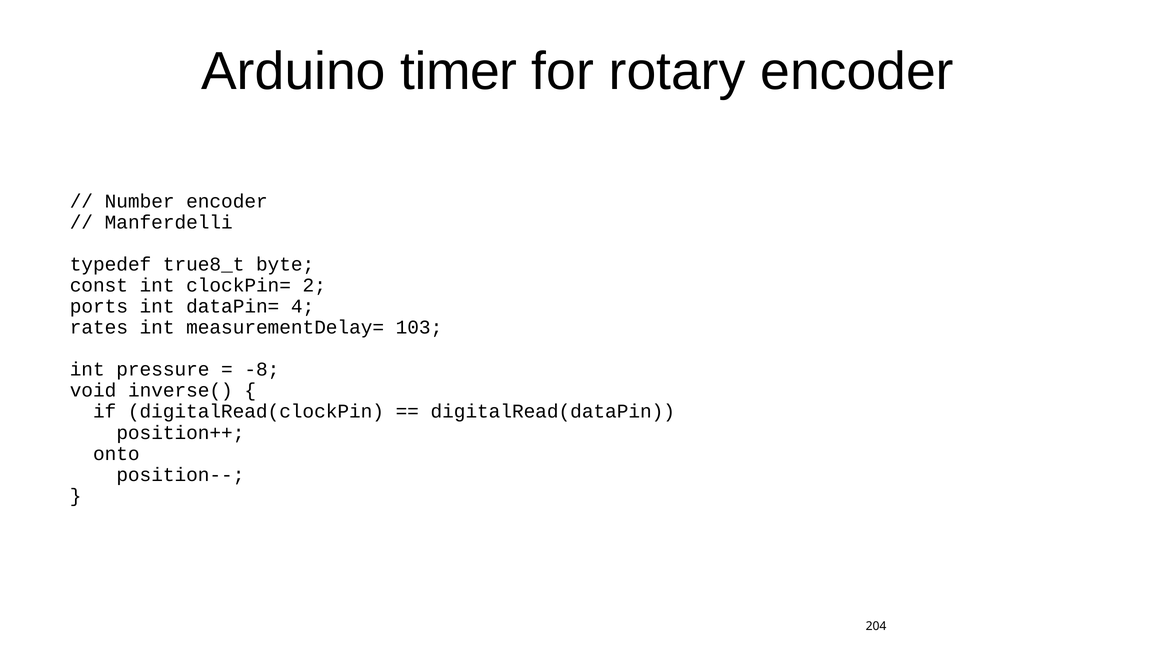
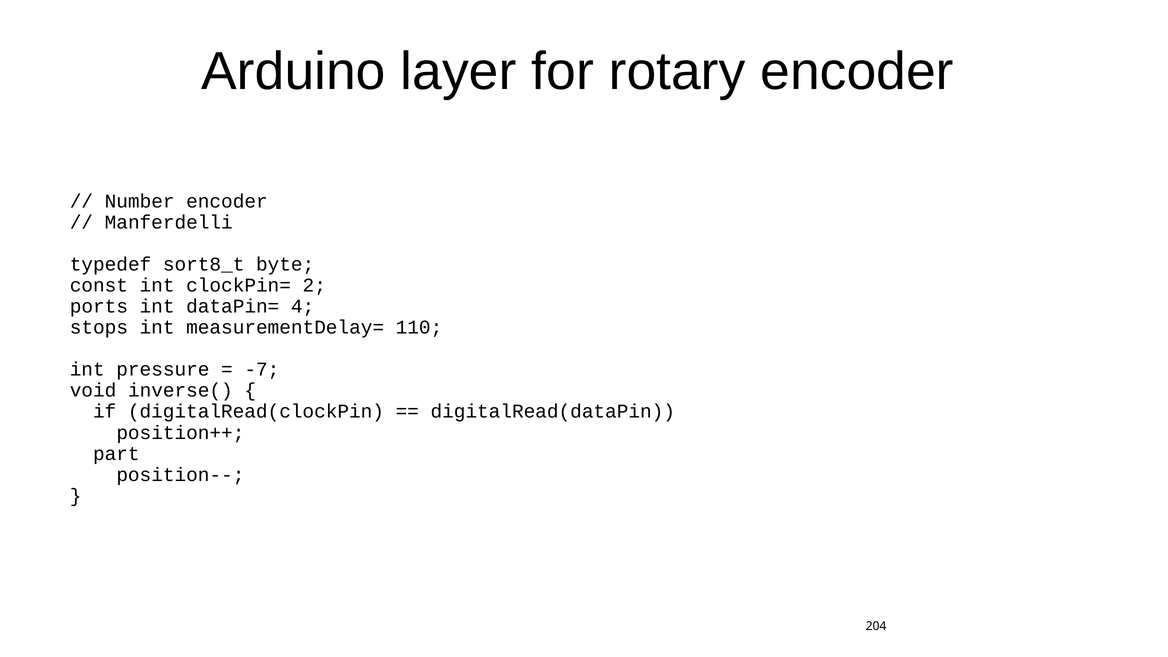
timer: timer -> layer
true8_t: true8_t -> sort8_t
rates: rates -> stops
103: 103 -> 110
-8: -8 -> -7
onto: onto -> part
